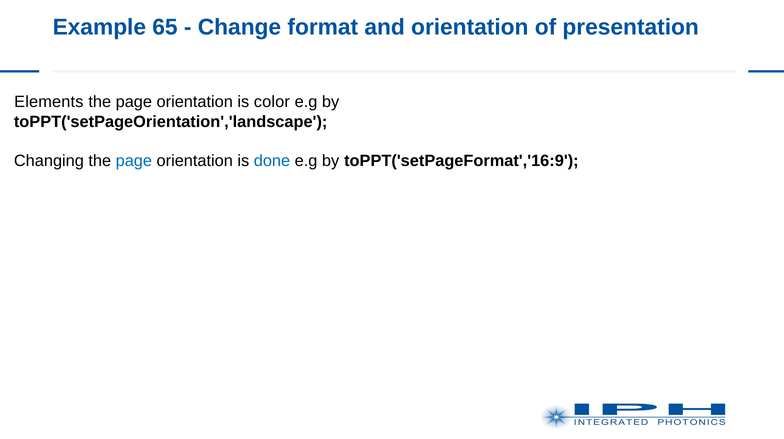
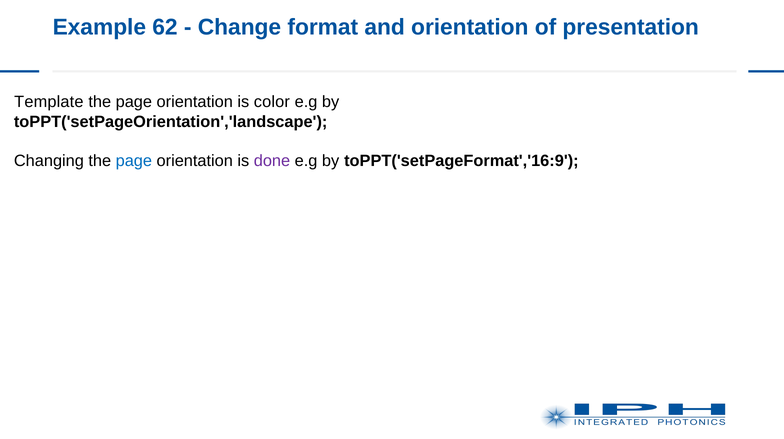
65: 65 -> 62
Elements: Elements -> Template
done colour: blue -> purple
